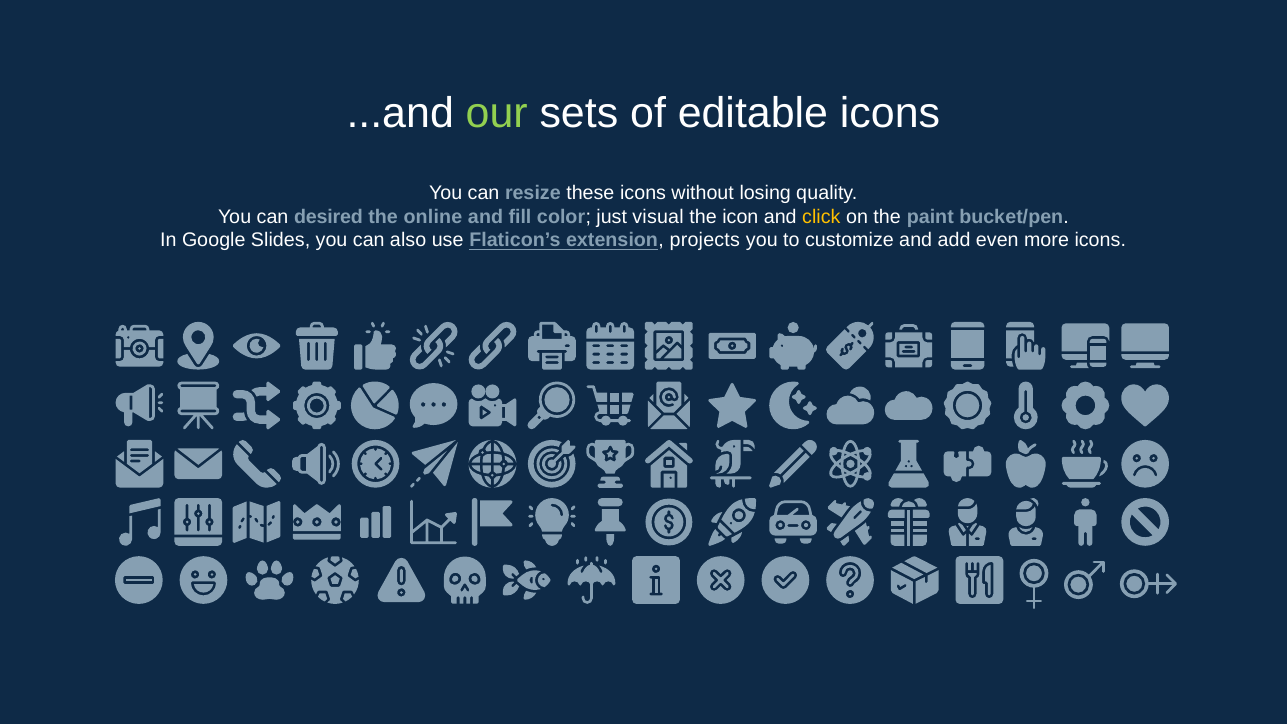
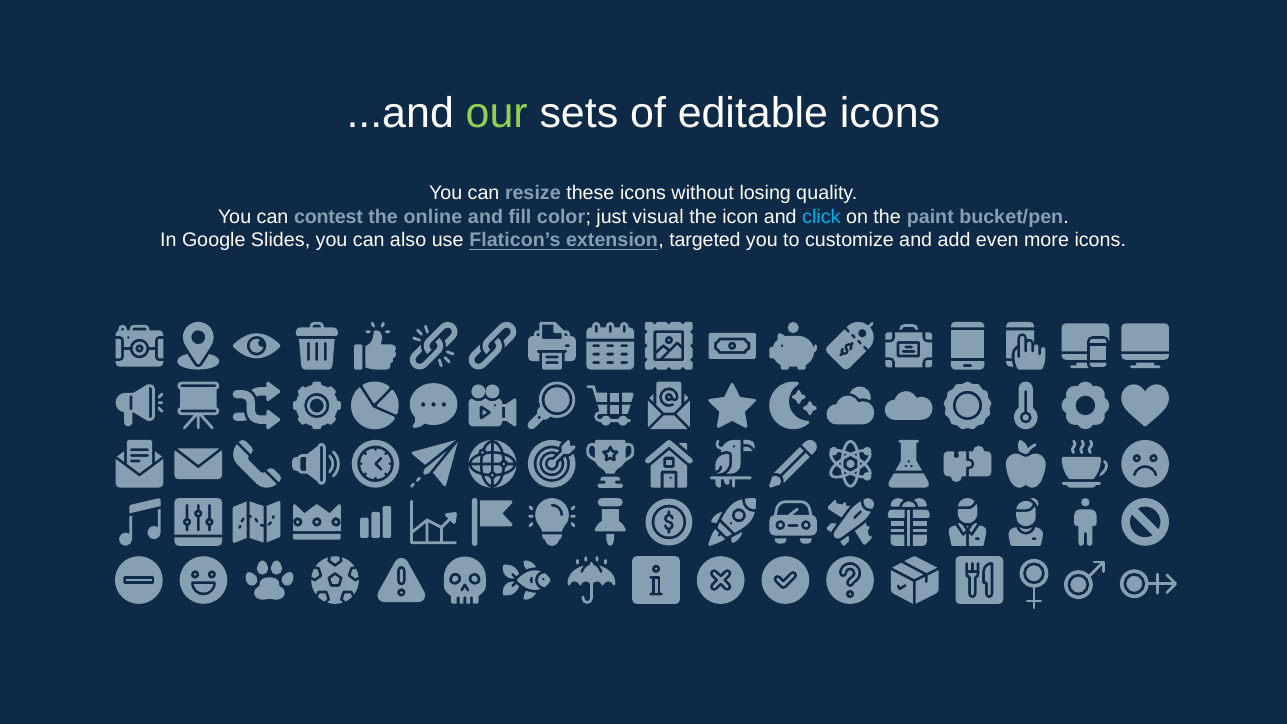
desired: desired -> contest
click colour: yellow -> light blue
projects: projects -> targeted
